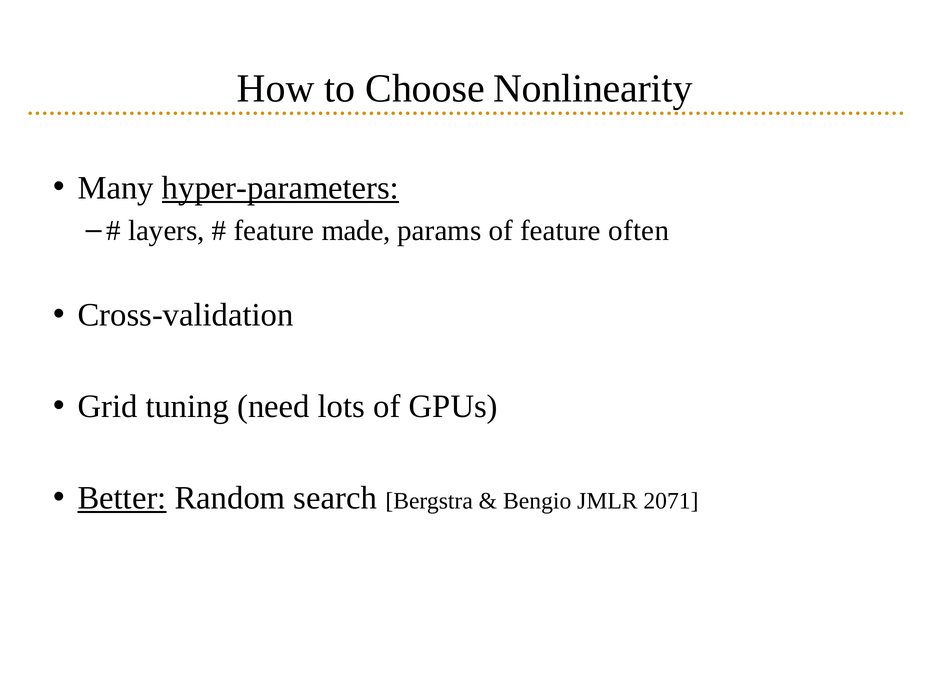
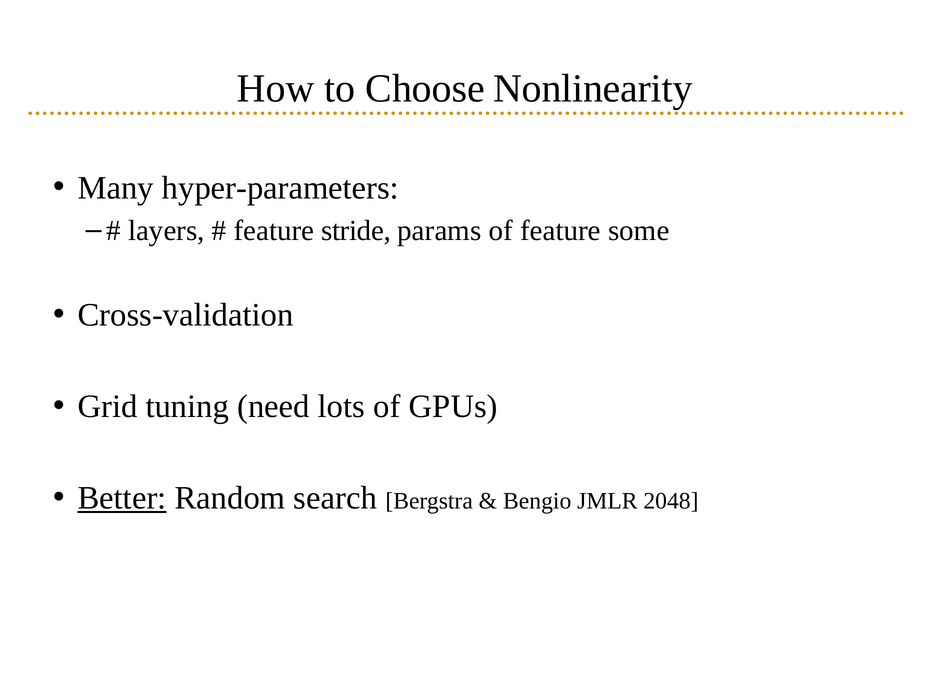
hyper-parameters underline: present -> none
made: made -> stride
often: often -> some
2071: 2071 -> 2048
